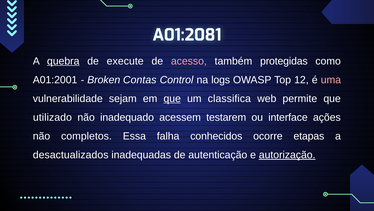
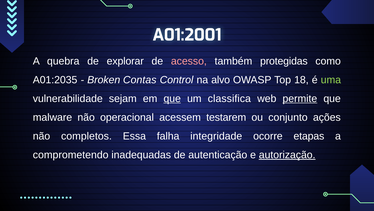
A01:2081: A01:2081 -> A01:2001
quebra underline: present -> none
execute: execute -> explorar
A01:2001: A01:2001 -> A01:2035
logs: logs -> alvo
12: 12 -> 18
uma colour: pink -> light green
permite underline: none -> present
utilizado: utilizado -> malware
inadequado: inadequado -> operacional
interface: interface -> conjunto
conhecidos: conhecidos -> integridade
desactualizados: desactualizados -> comprometendo
